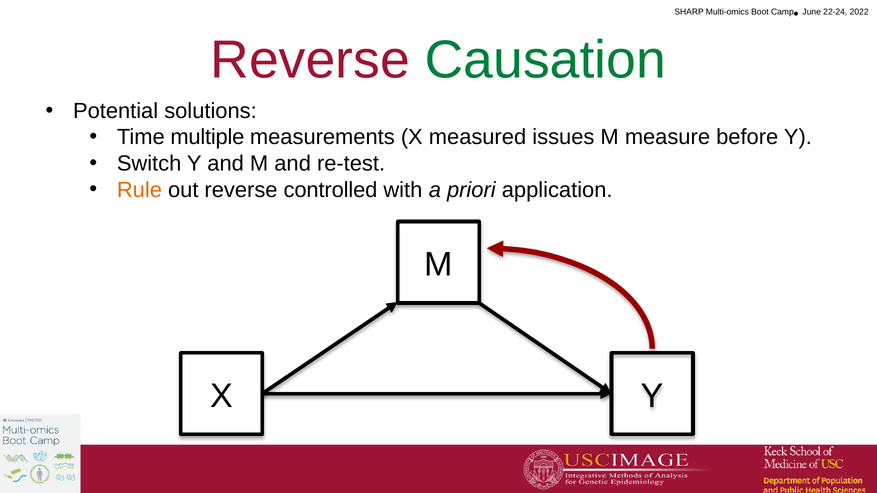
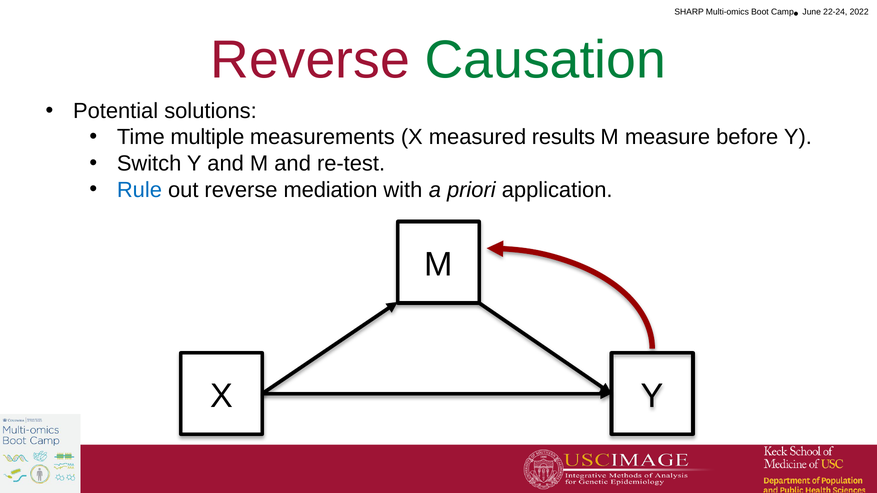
issues: issues -> results
Rule colour: orange -> blue
controlled: controlled -> mediation
